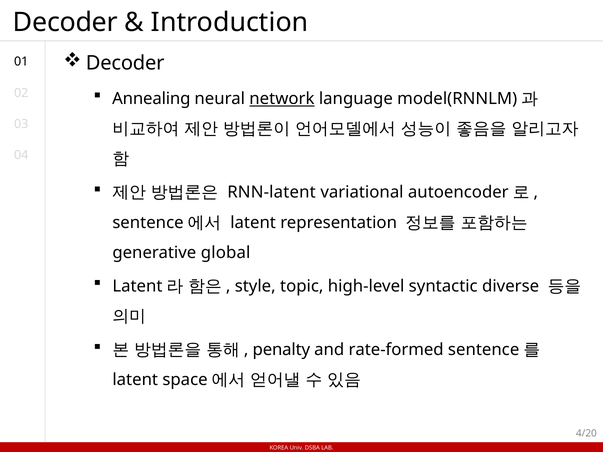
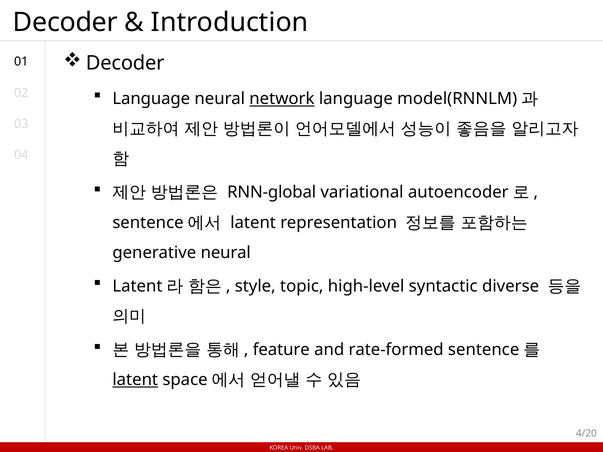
Annealing at (151, 99): Annealing -> Language
RNN-latent: RNN-latent -> RNN-global
generative global: global -> neural
penalty: penalty -> feature
latent at (135, 380) underline: none -> present
